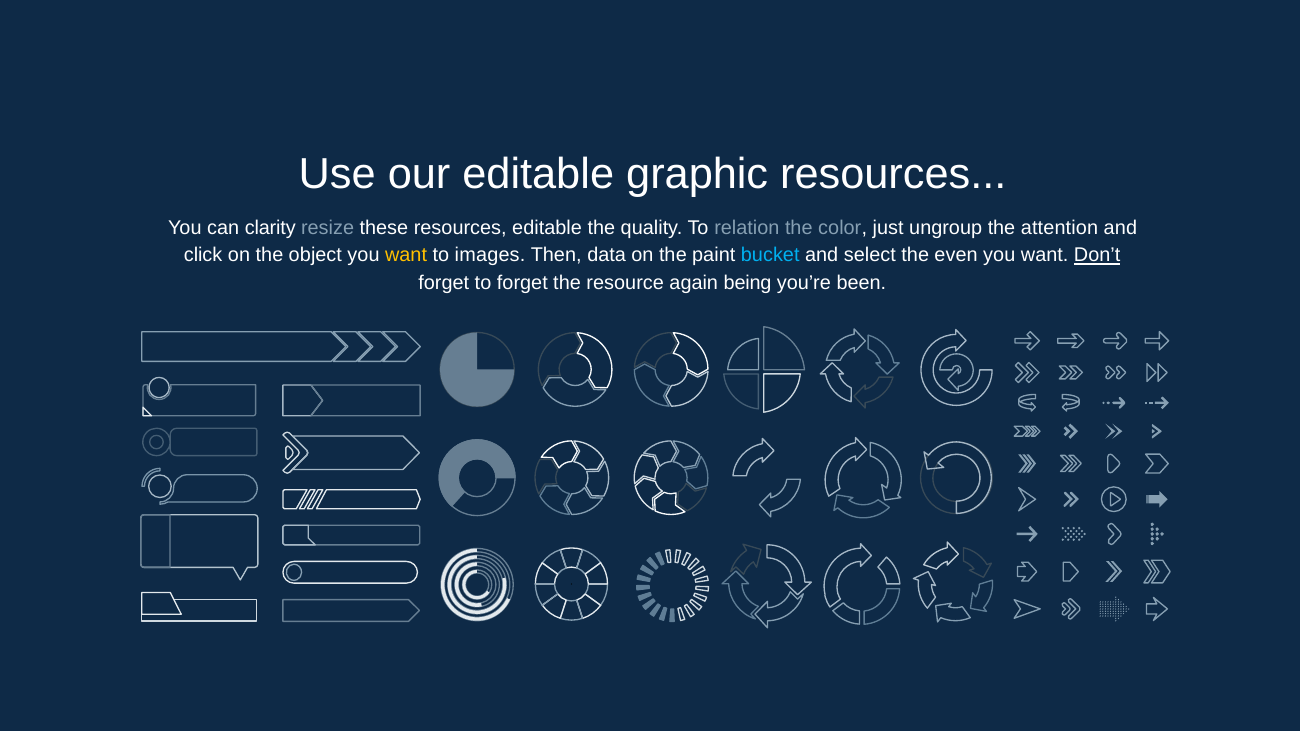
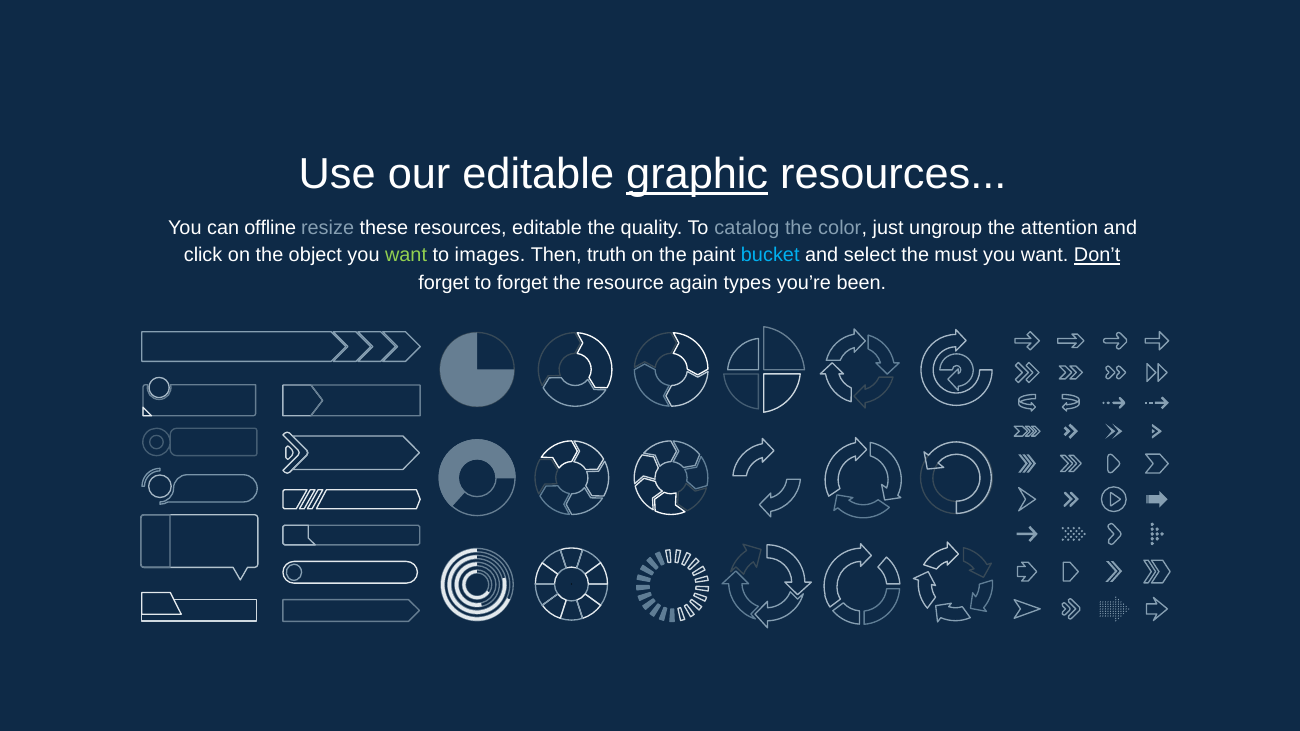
graphic underline: none -> present
clarity: clarity -> offline
relation: relation -> catalog
want at (406, 255) colour: yellow -> light green
data: data -> truth
even: even -> must
being: being -> types
